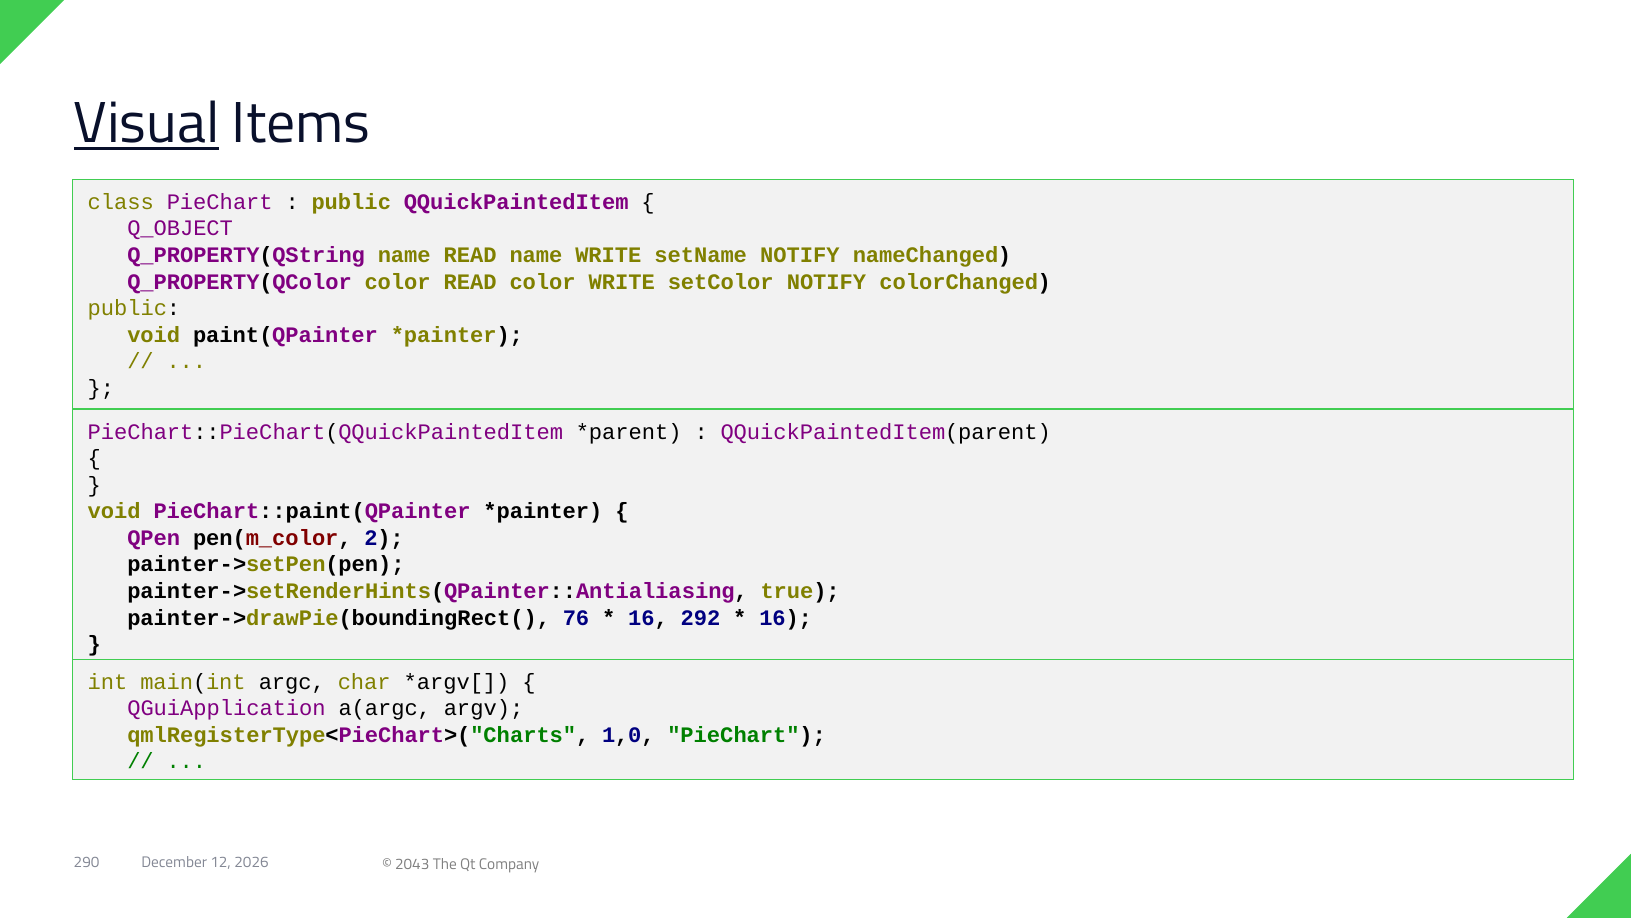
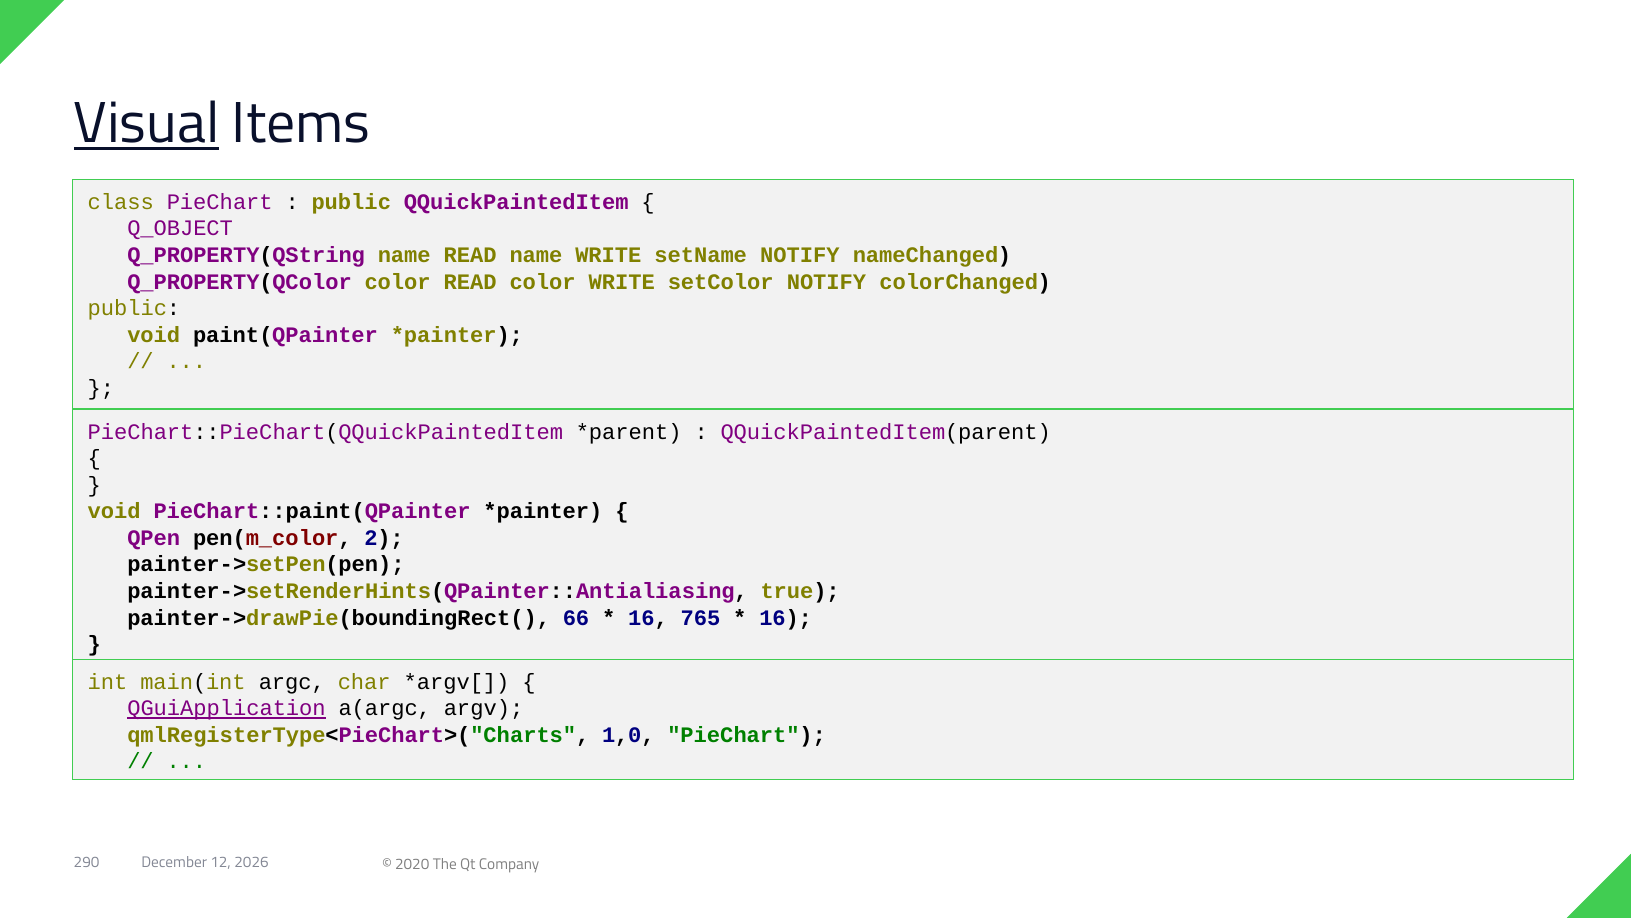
76: 76 -> 66
292: 292 -> 765
QGuiApplication underline: none -> present
2043: 2043 -> 2020
